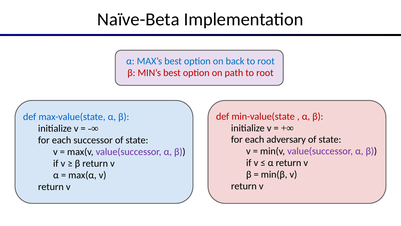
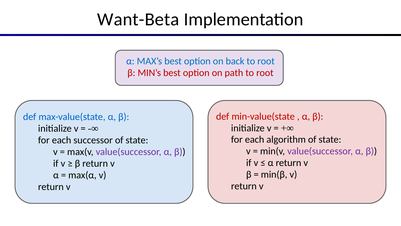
Naïve-Beta: Naïve-Beta -> Want-Beta
adversary: adversary -> algorithm
